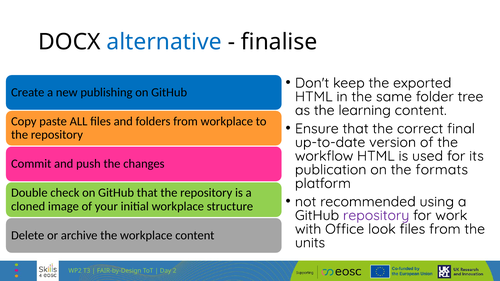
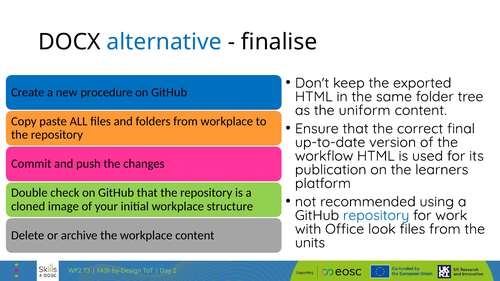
publishing: publishing -> procedure
learning: learning -> uniform
formats: formats -> learners
repository at (376, 216) colour: purple -> blue
